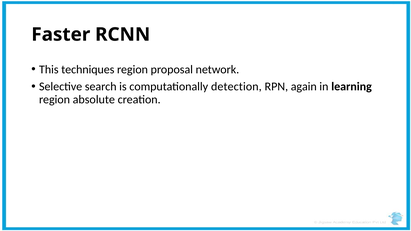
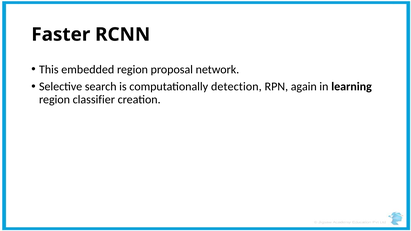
techniques: techniques -> embedded
absolute: absolute -> classifier
